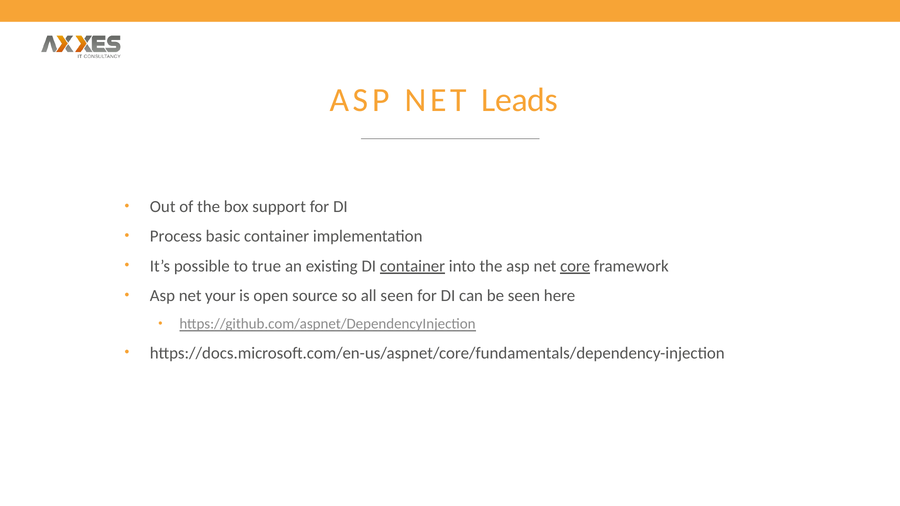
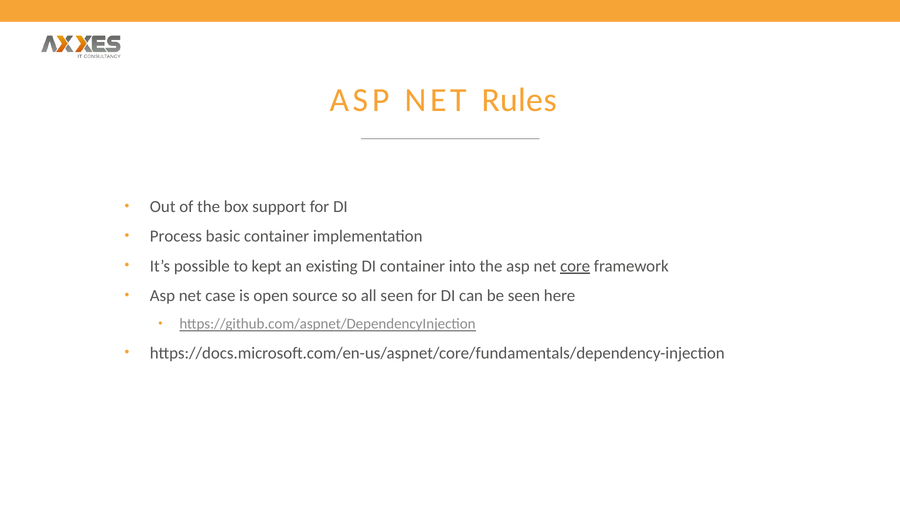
Leads: Leads -> Rules
true: true -> kept
container at (412, 266) underline: present -> none
your: your -> case
